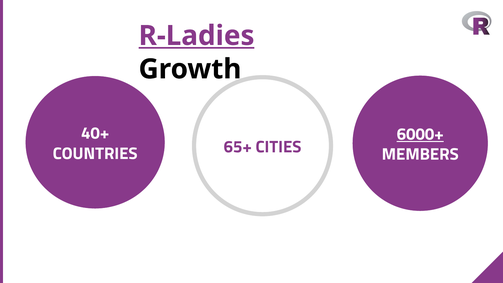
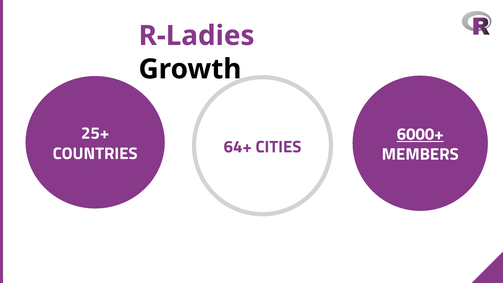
R-Ladies underline: present -> none
40+: 40+ -> 25+
65+: 65+ -> 64+
